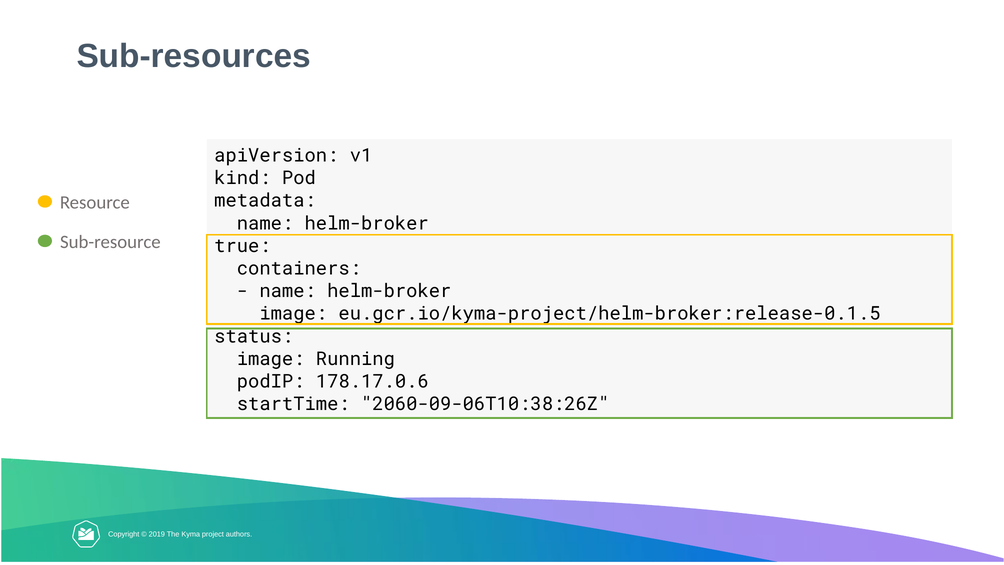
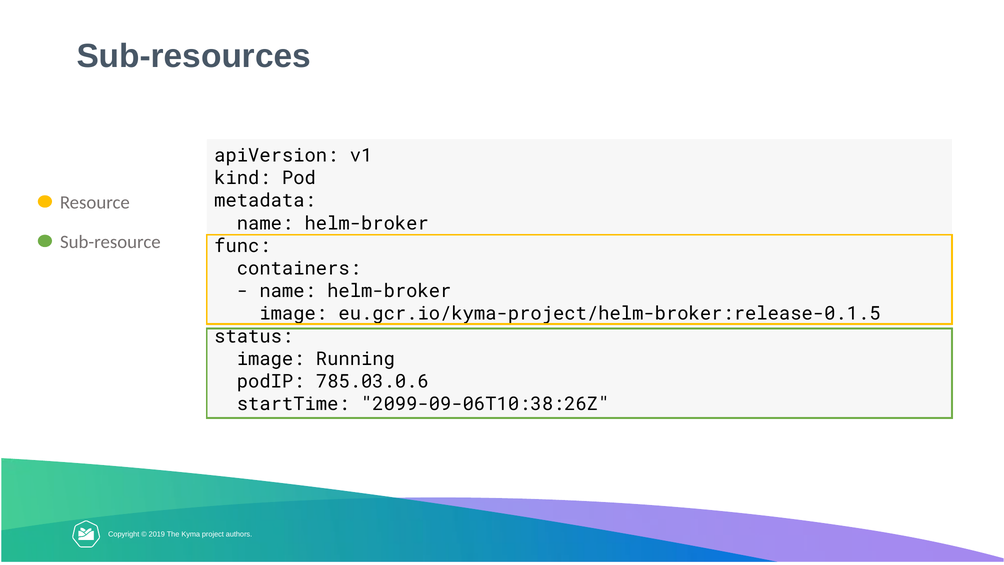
true: true -> func
178.17.0.6: 178.17.0.6 -> 785.03.0.6
2060-09-06T10:38:26Z: 2060-09-06T10:38:26Z -> 2099-09-06T10:38:26Z
